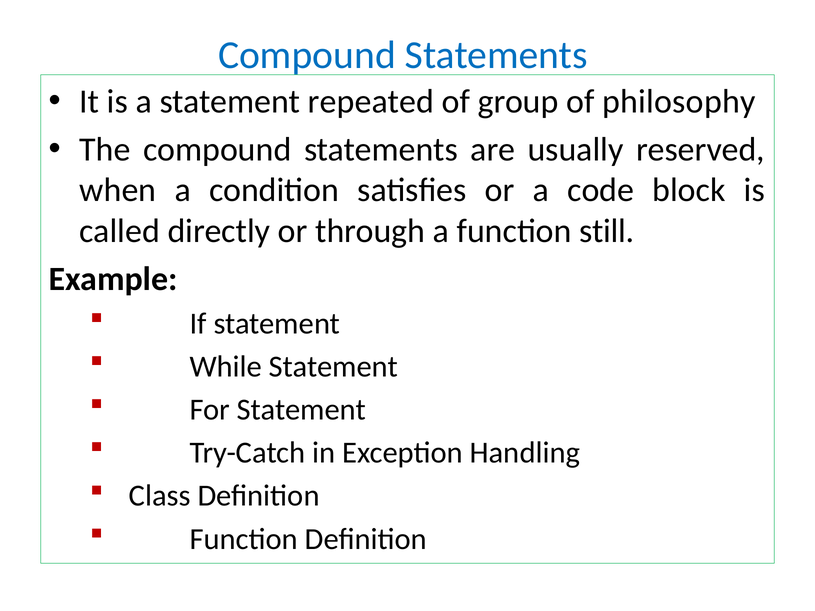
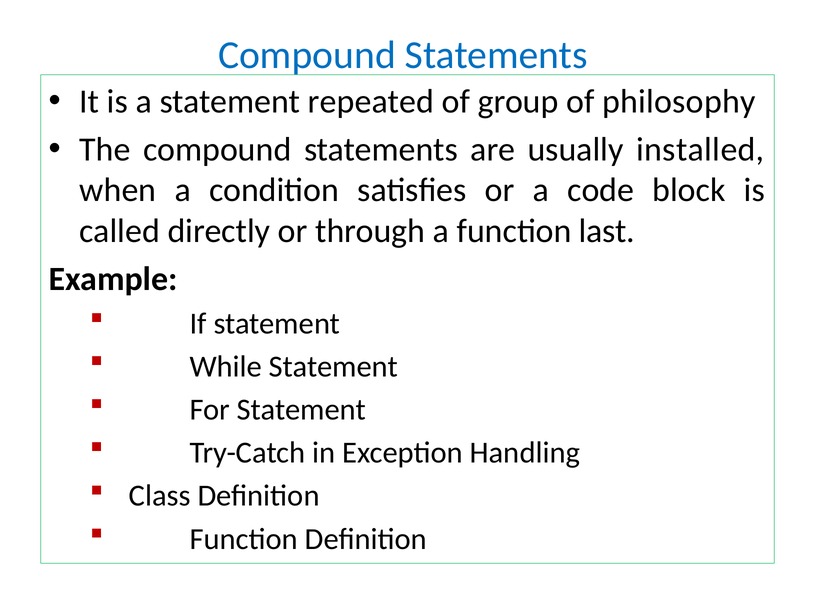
reserved: reserved -> installed
still: still -> last
